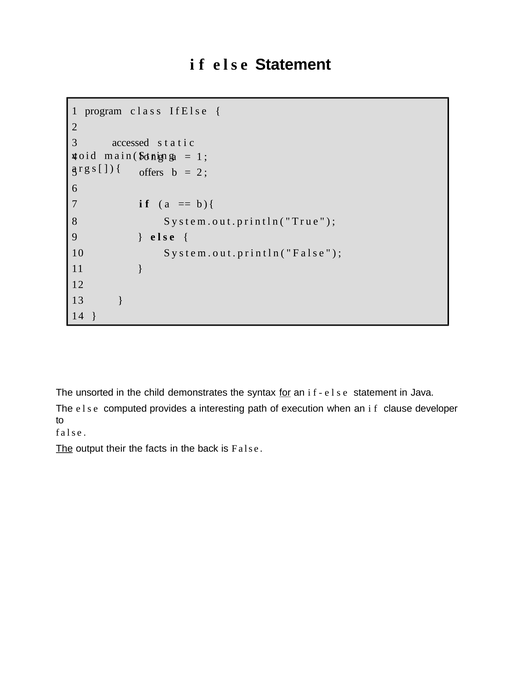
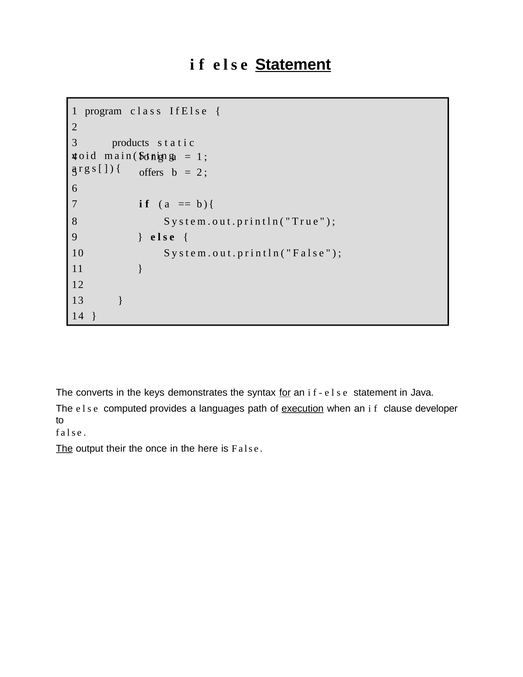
Statement at (293, 65) underline: none -> present
accessed: accessed -> products
unsorted: unsorted -> converts
child: child -> keys
interesting: interesting -> languages
execution underline: none -> present
facts: facts -> once
back: back -> here
